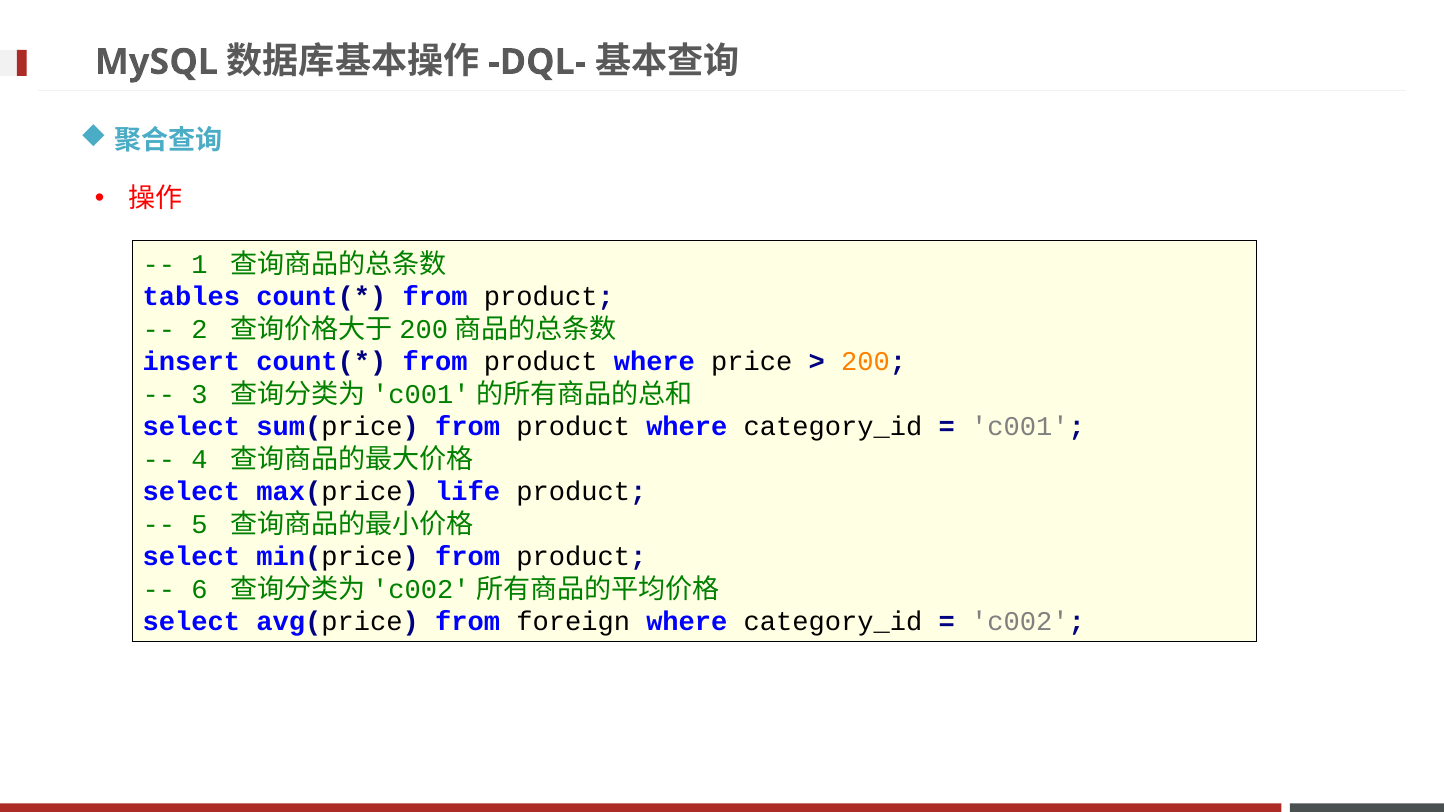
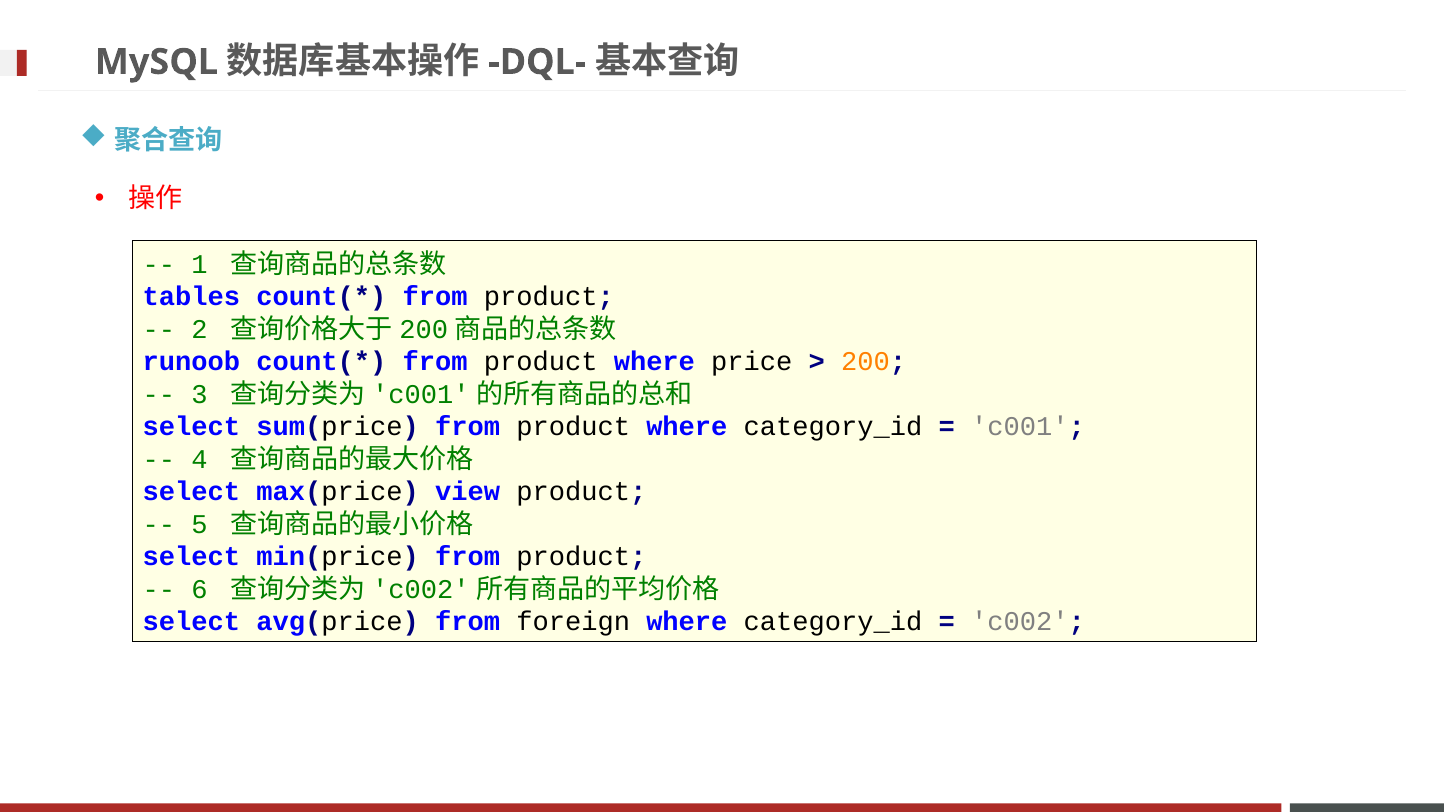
insert: insert -> runoob
life: life -> view
